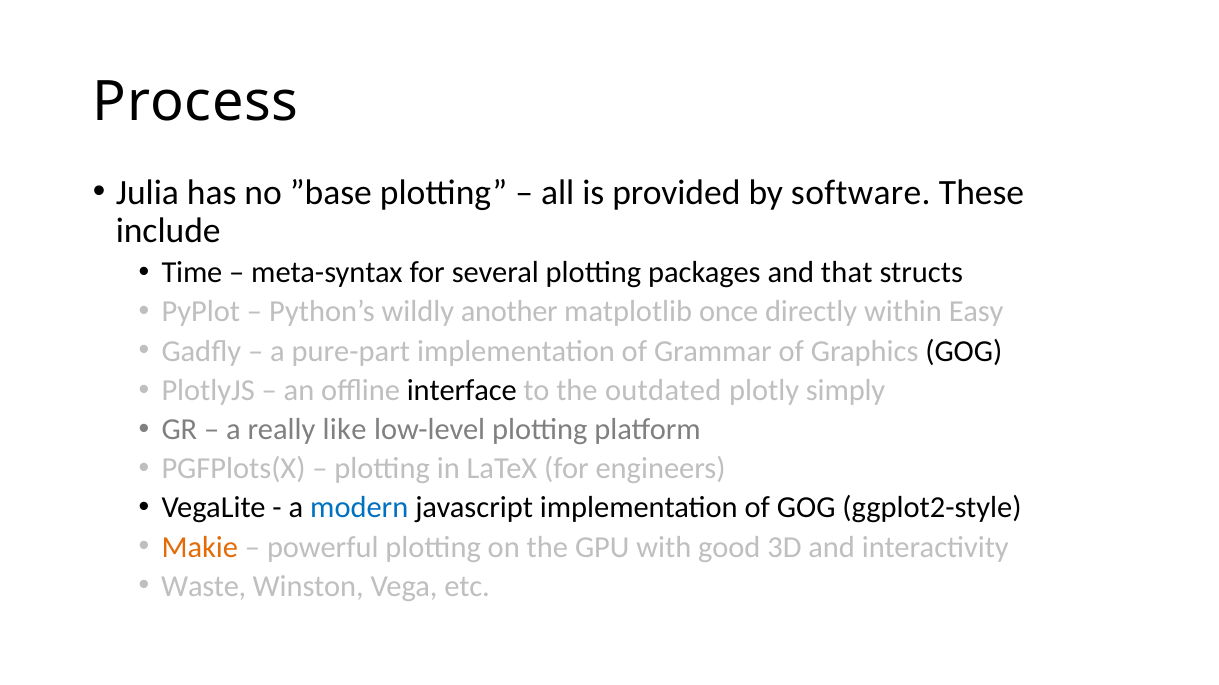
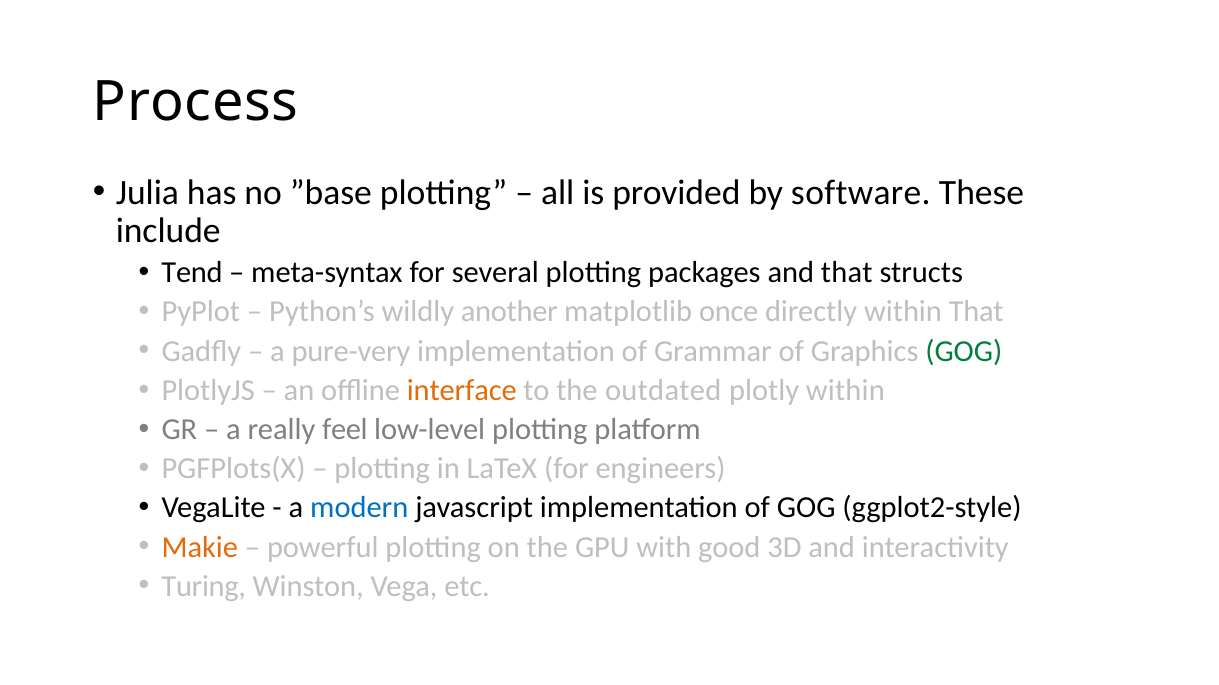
Time: Time -> Tend
within Easy: Easy -> That
pure-part: pure-part -> pure-very
GOG at (964, 351) colour: black -> green
interface colour: black -> orange
plotly simply: simply -> within
like: like -> feel
Waste: Waste -> Turing
